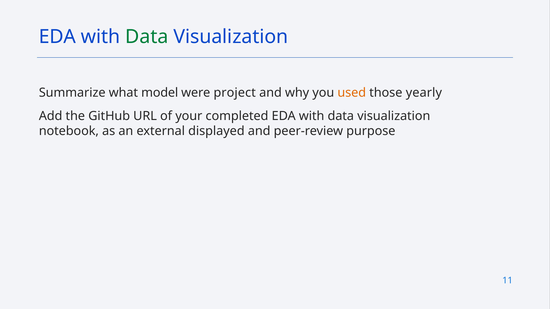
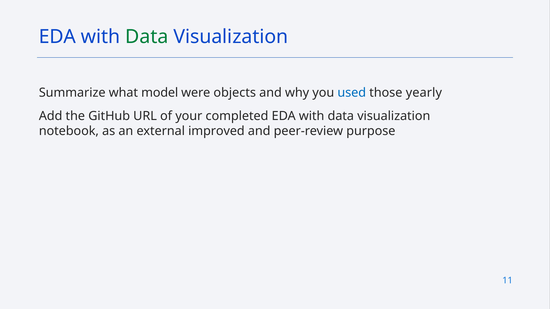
project: project -> objects
used colour: orange -> blue
displayed: displayed -> improved
